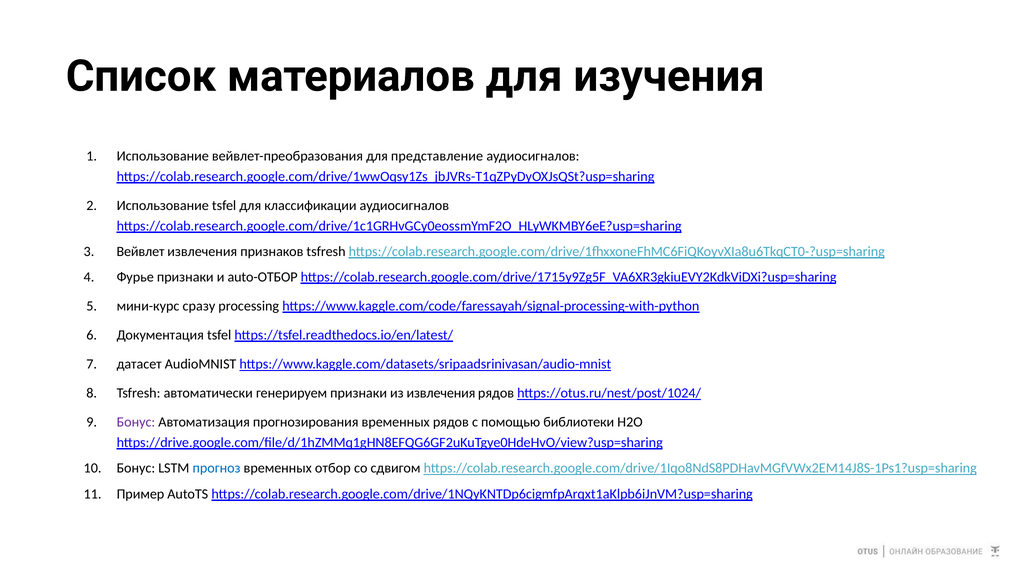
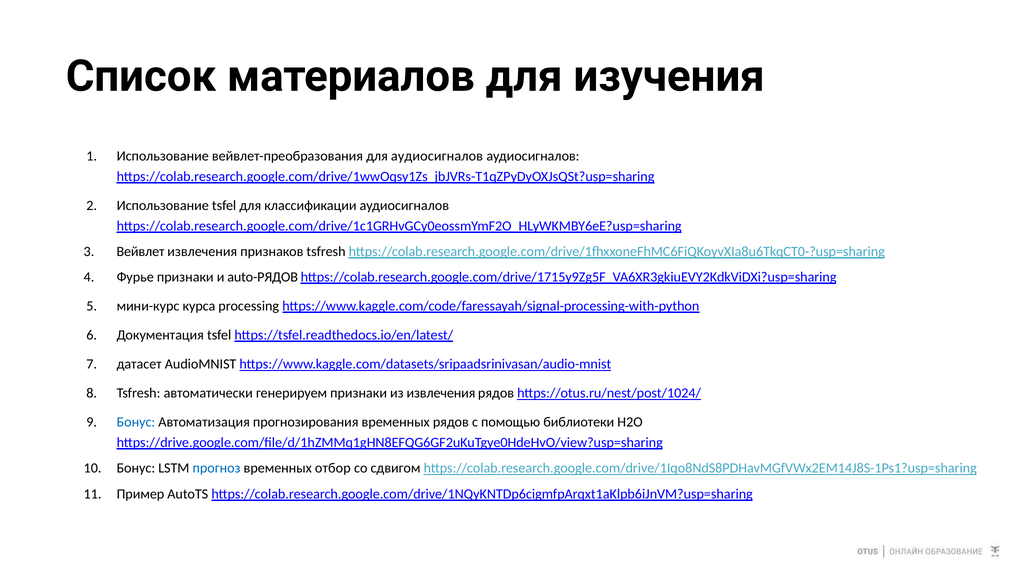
для представление: представление -> аудиосигналов
auto-ОТБОР: auto-ОТБОР -> auto-РЯДОВ
сразу: сразу -> курса
Бонус at (136, 422) colour: purple -> blue
